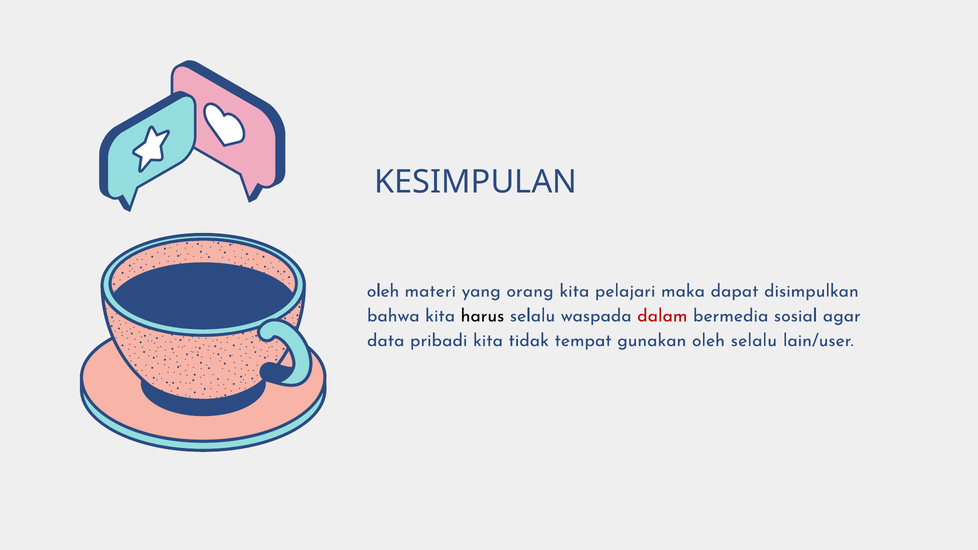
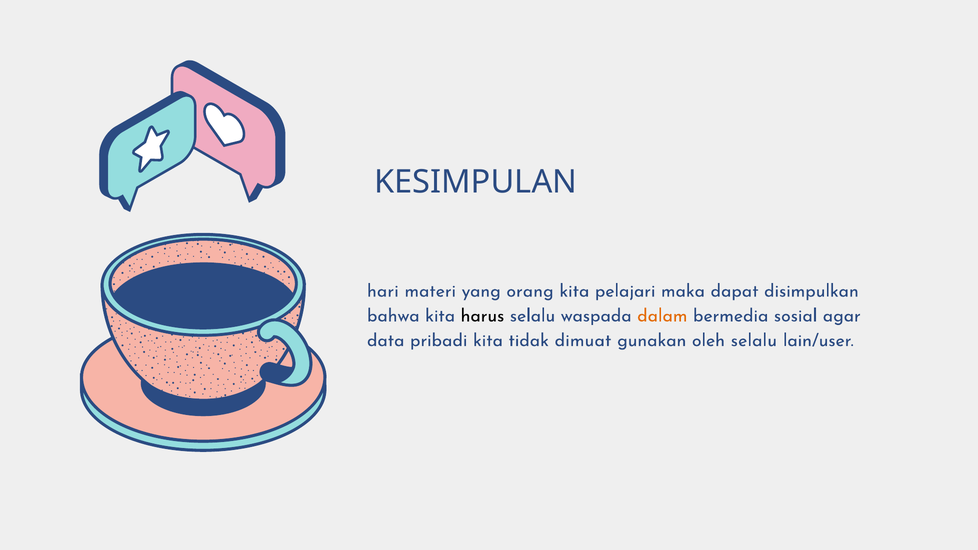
oleh at (383, 291): oleh -> hari
dalam colour: red -> orange
tempat: tempat -> dimuat
